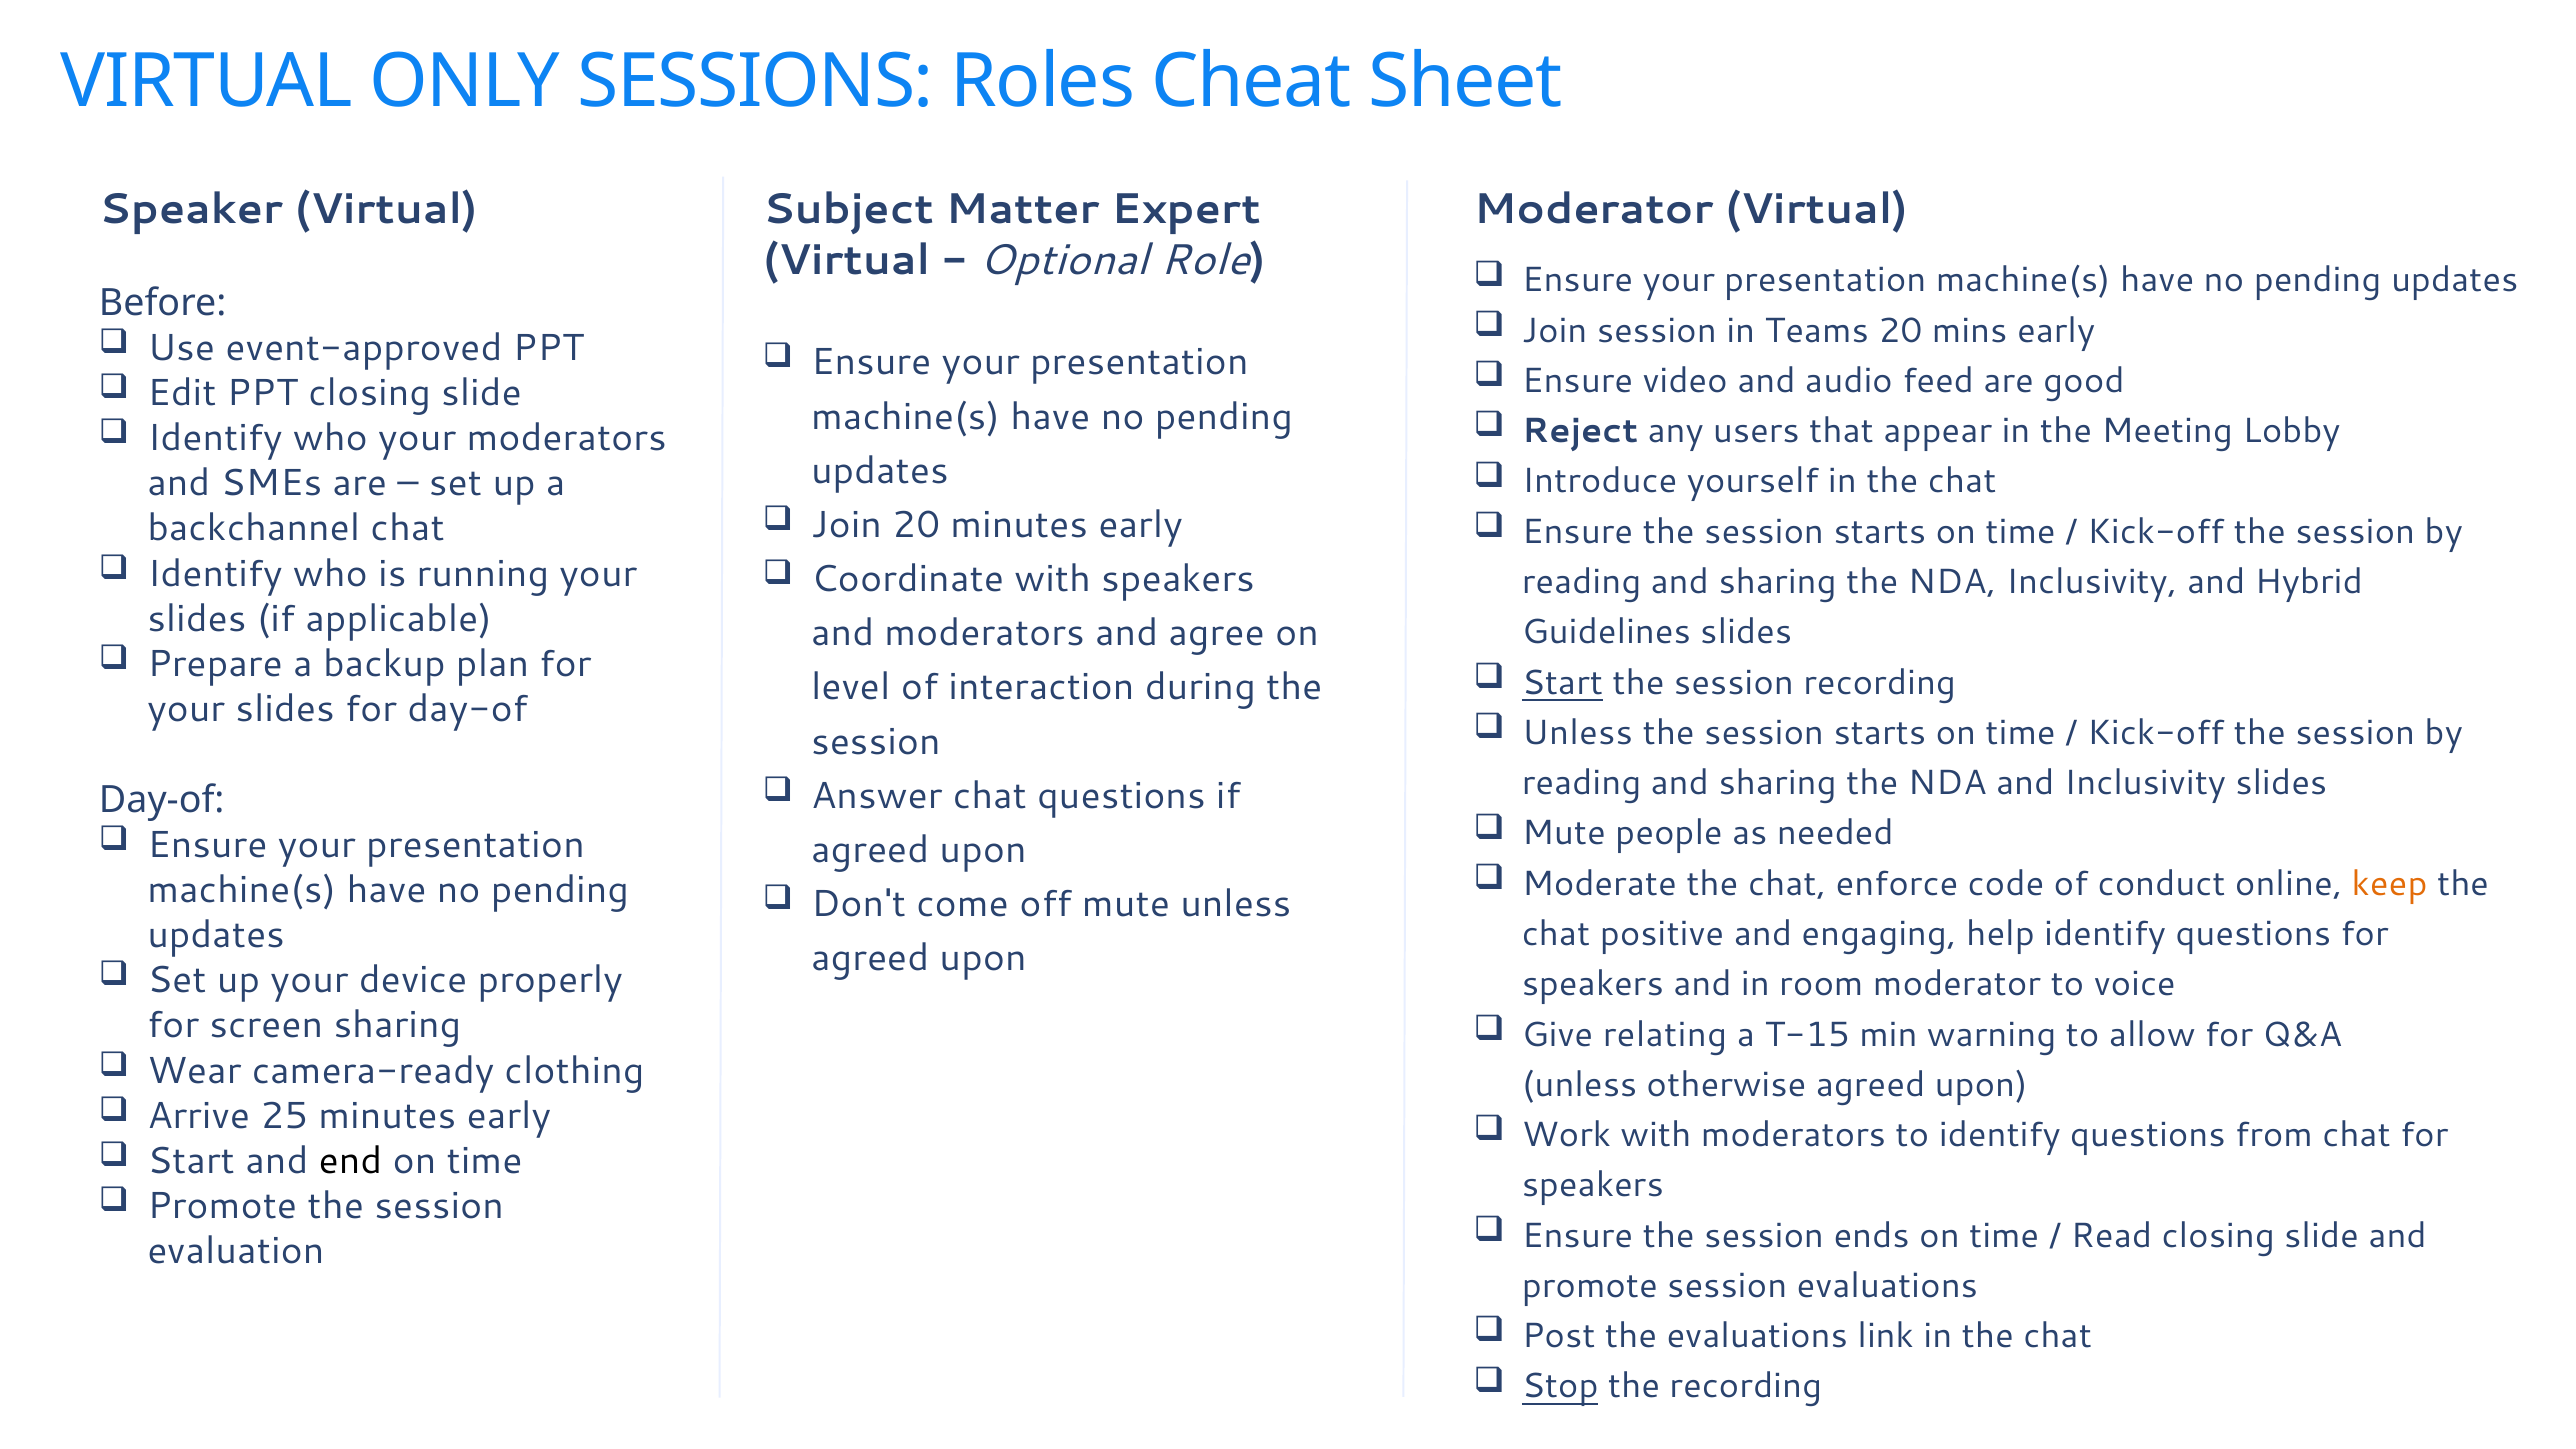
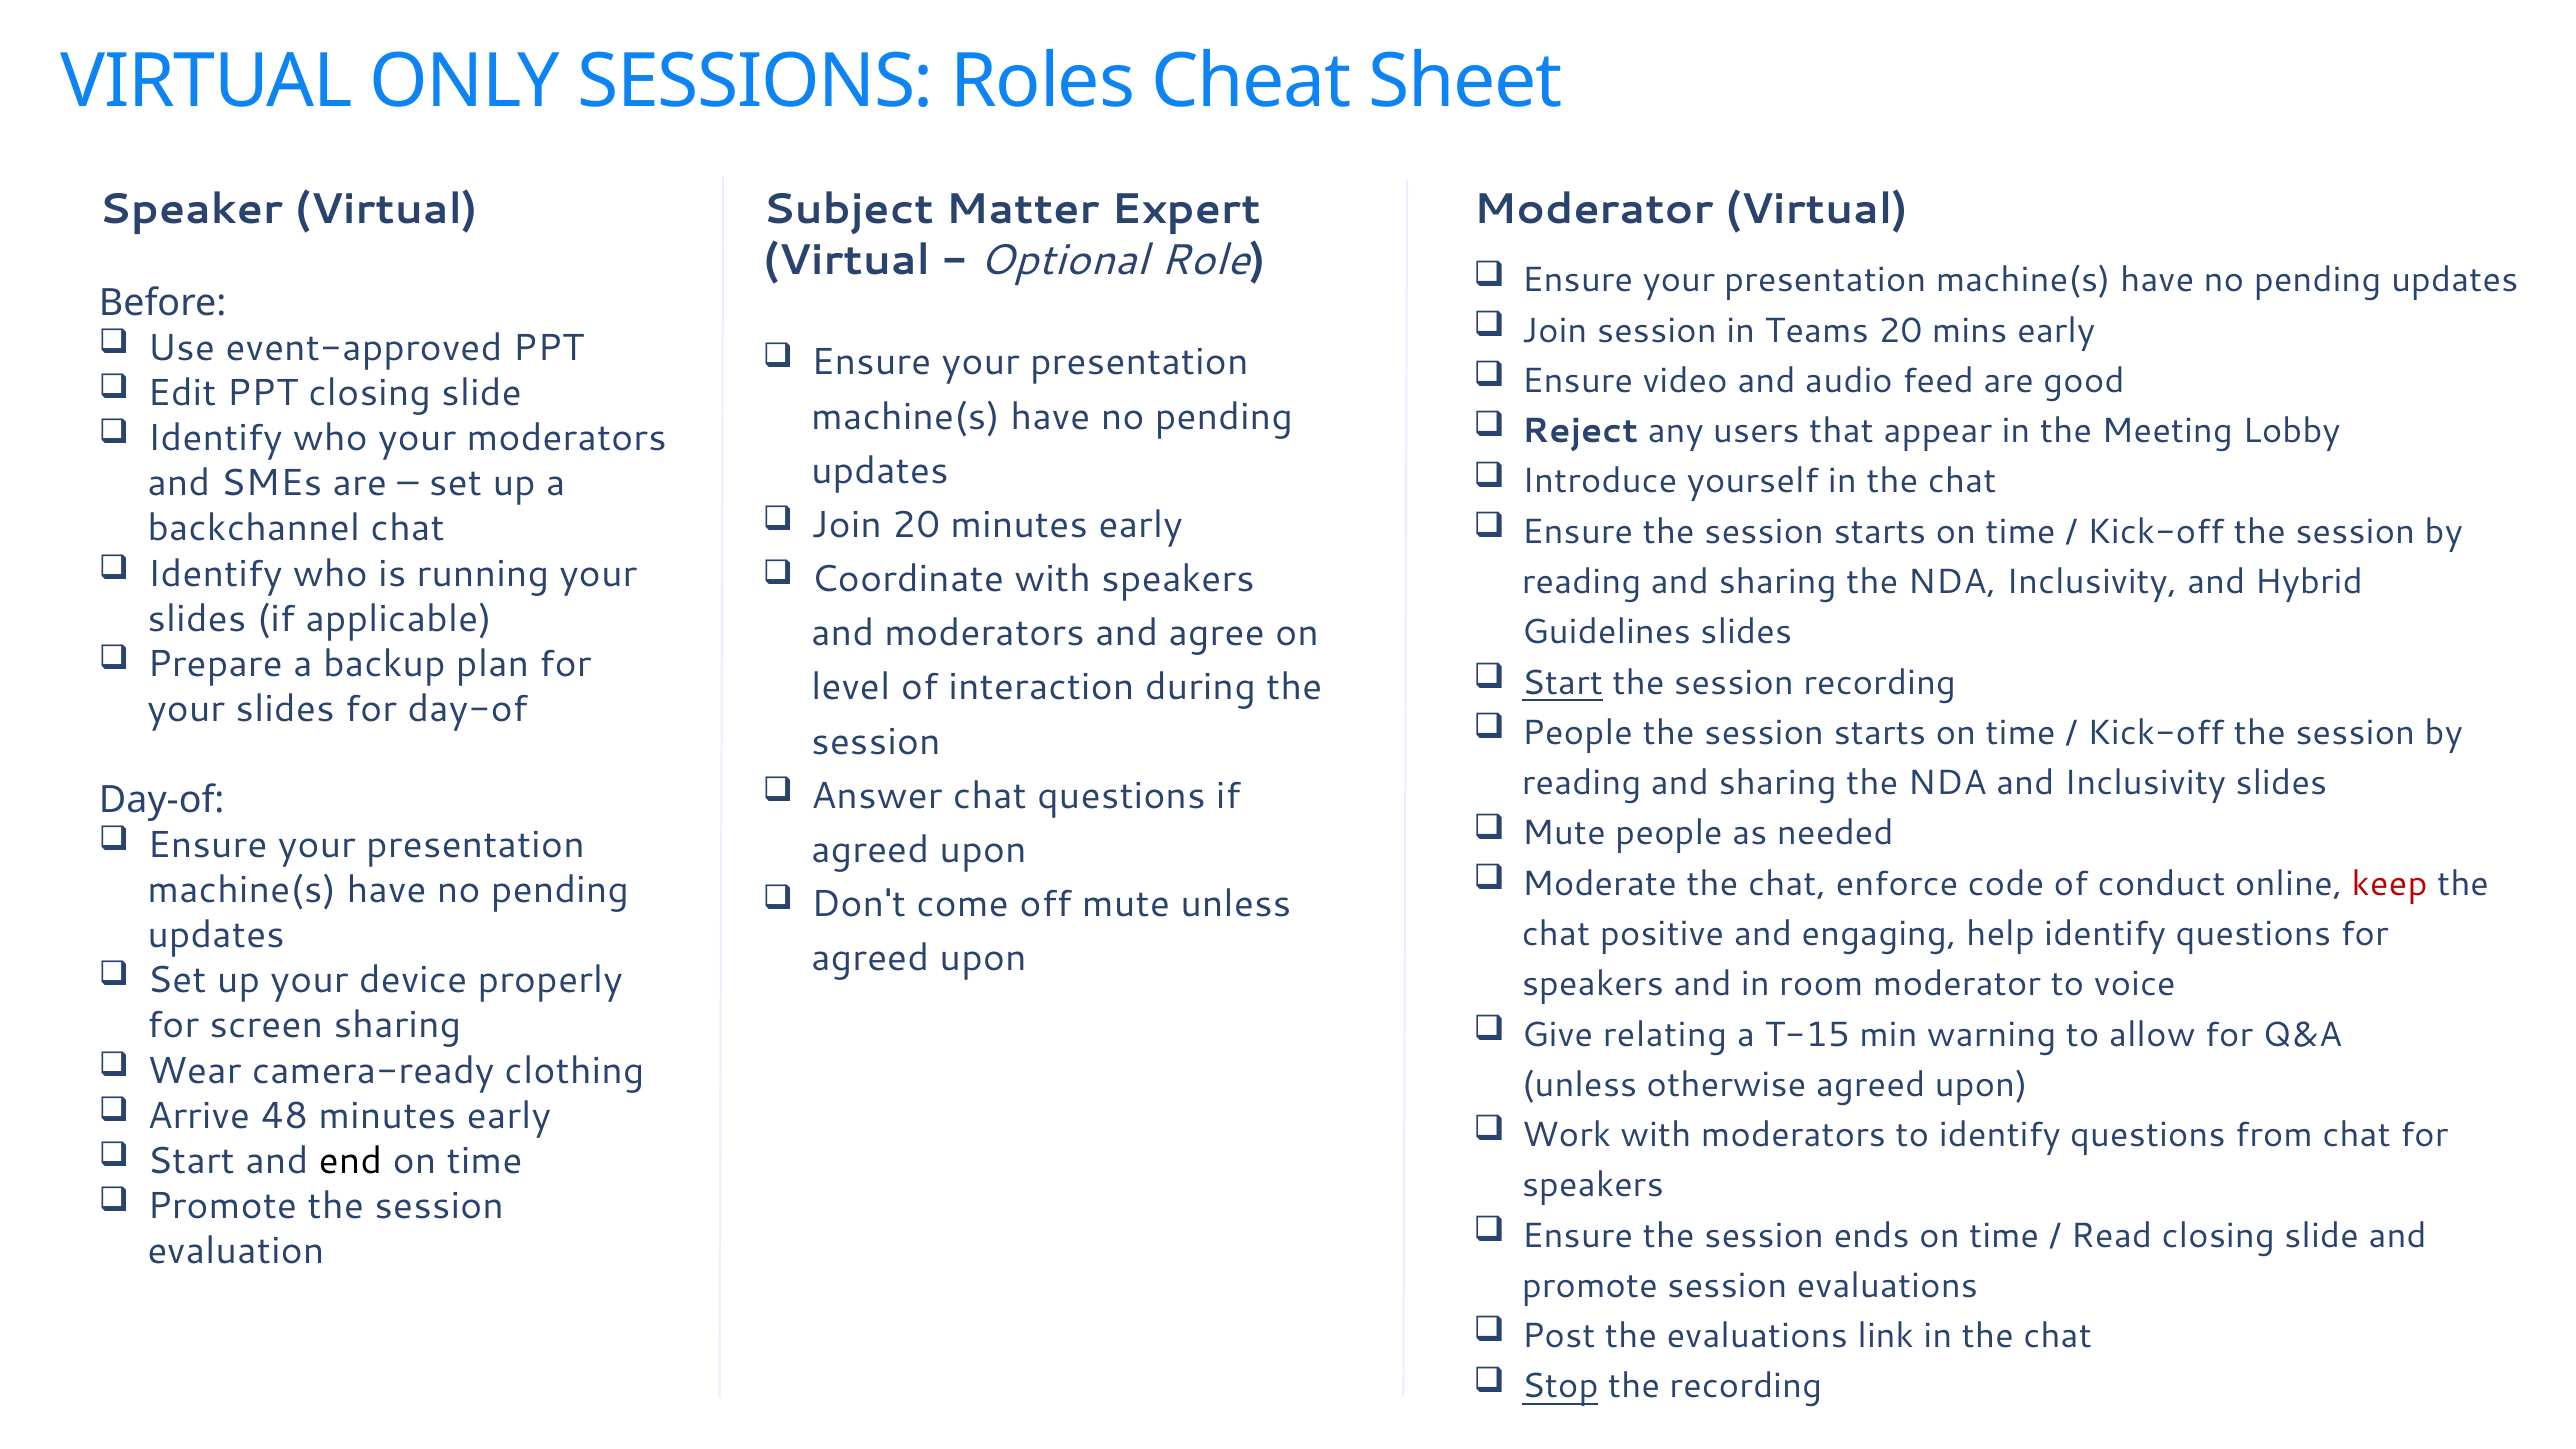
Unless at (1577, 733): Unless -> People
keep colour: orange -> red
25: 25 -> 48
